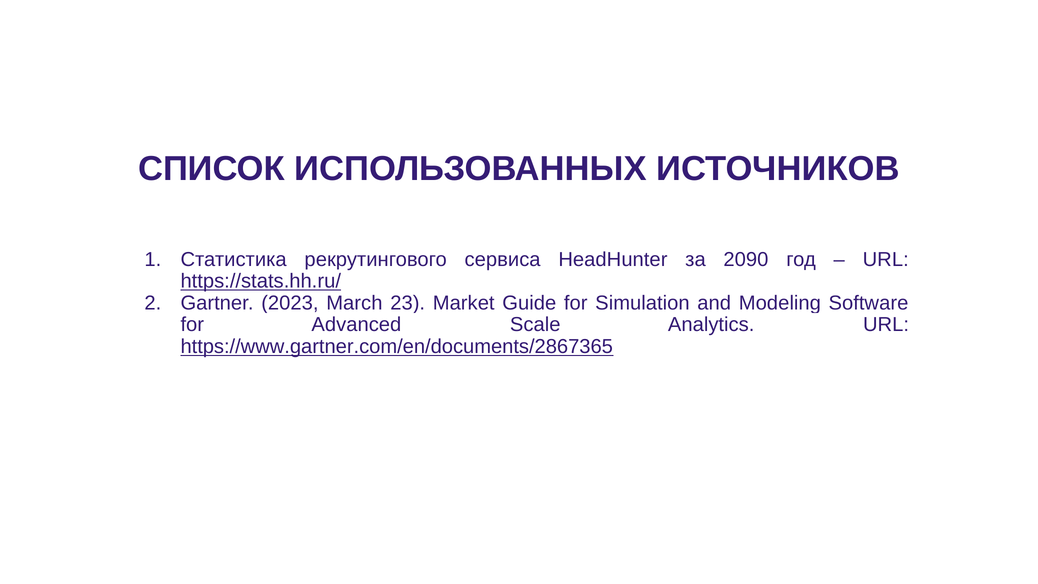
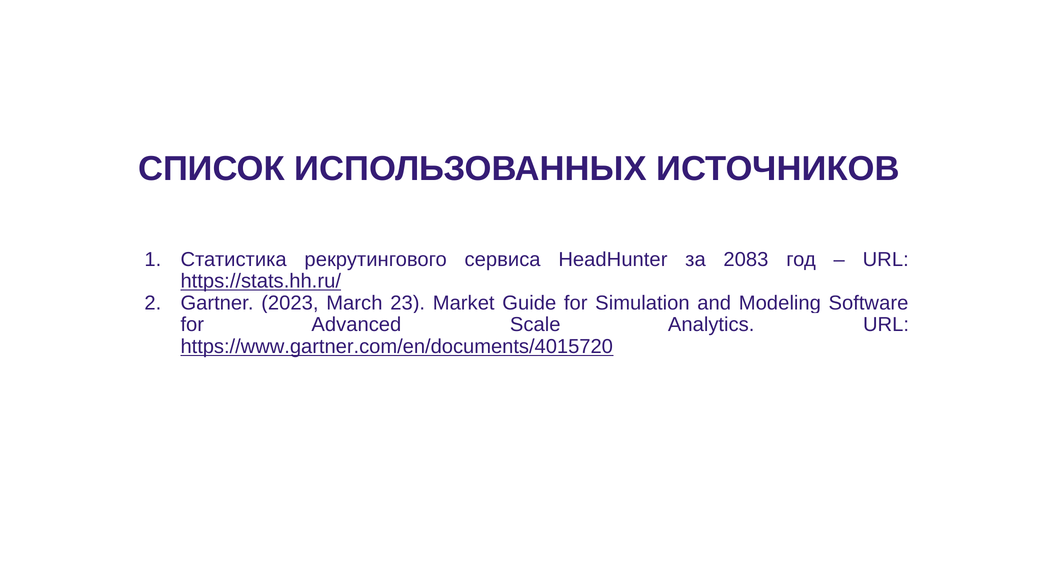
2090: 2090 -> 2083
https://www.gartner.com/en/documents/2867365: https://www.gartner.com/en/documents/2867365 -> https://www.gartner.com/en/documents/4015720
